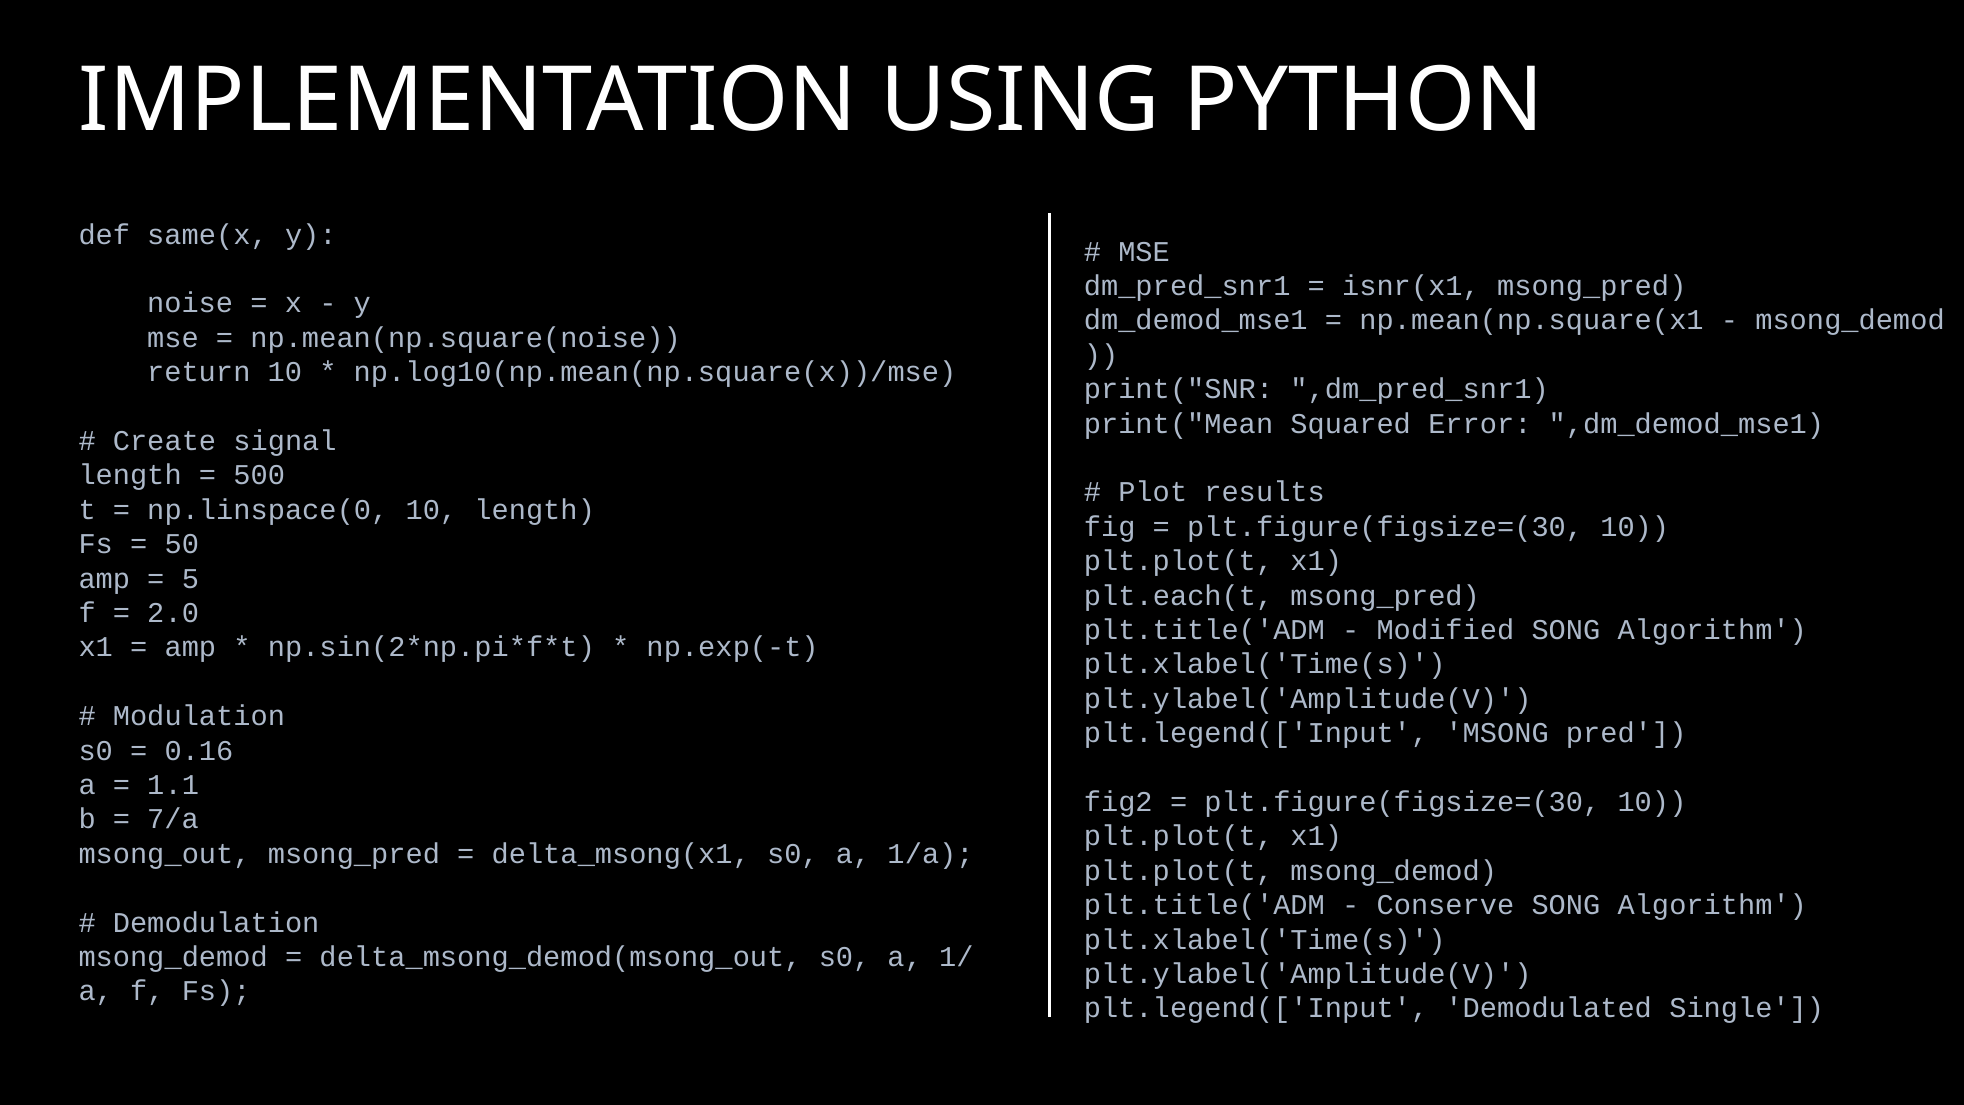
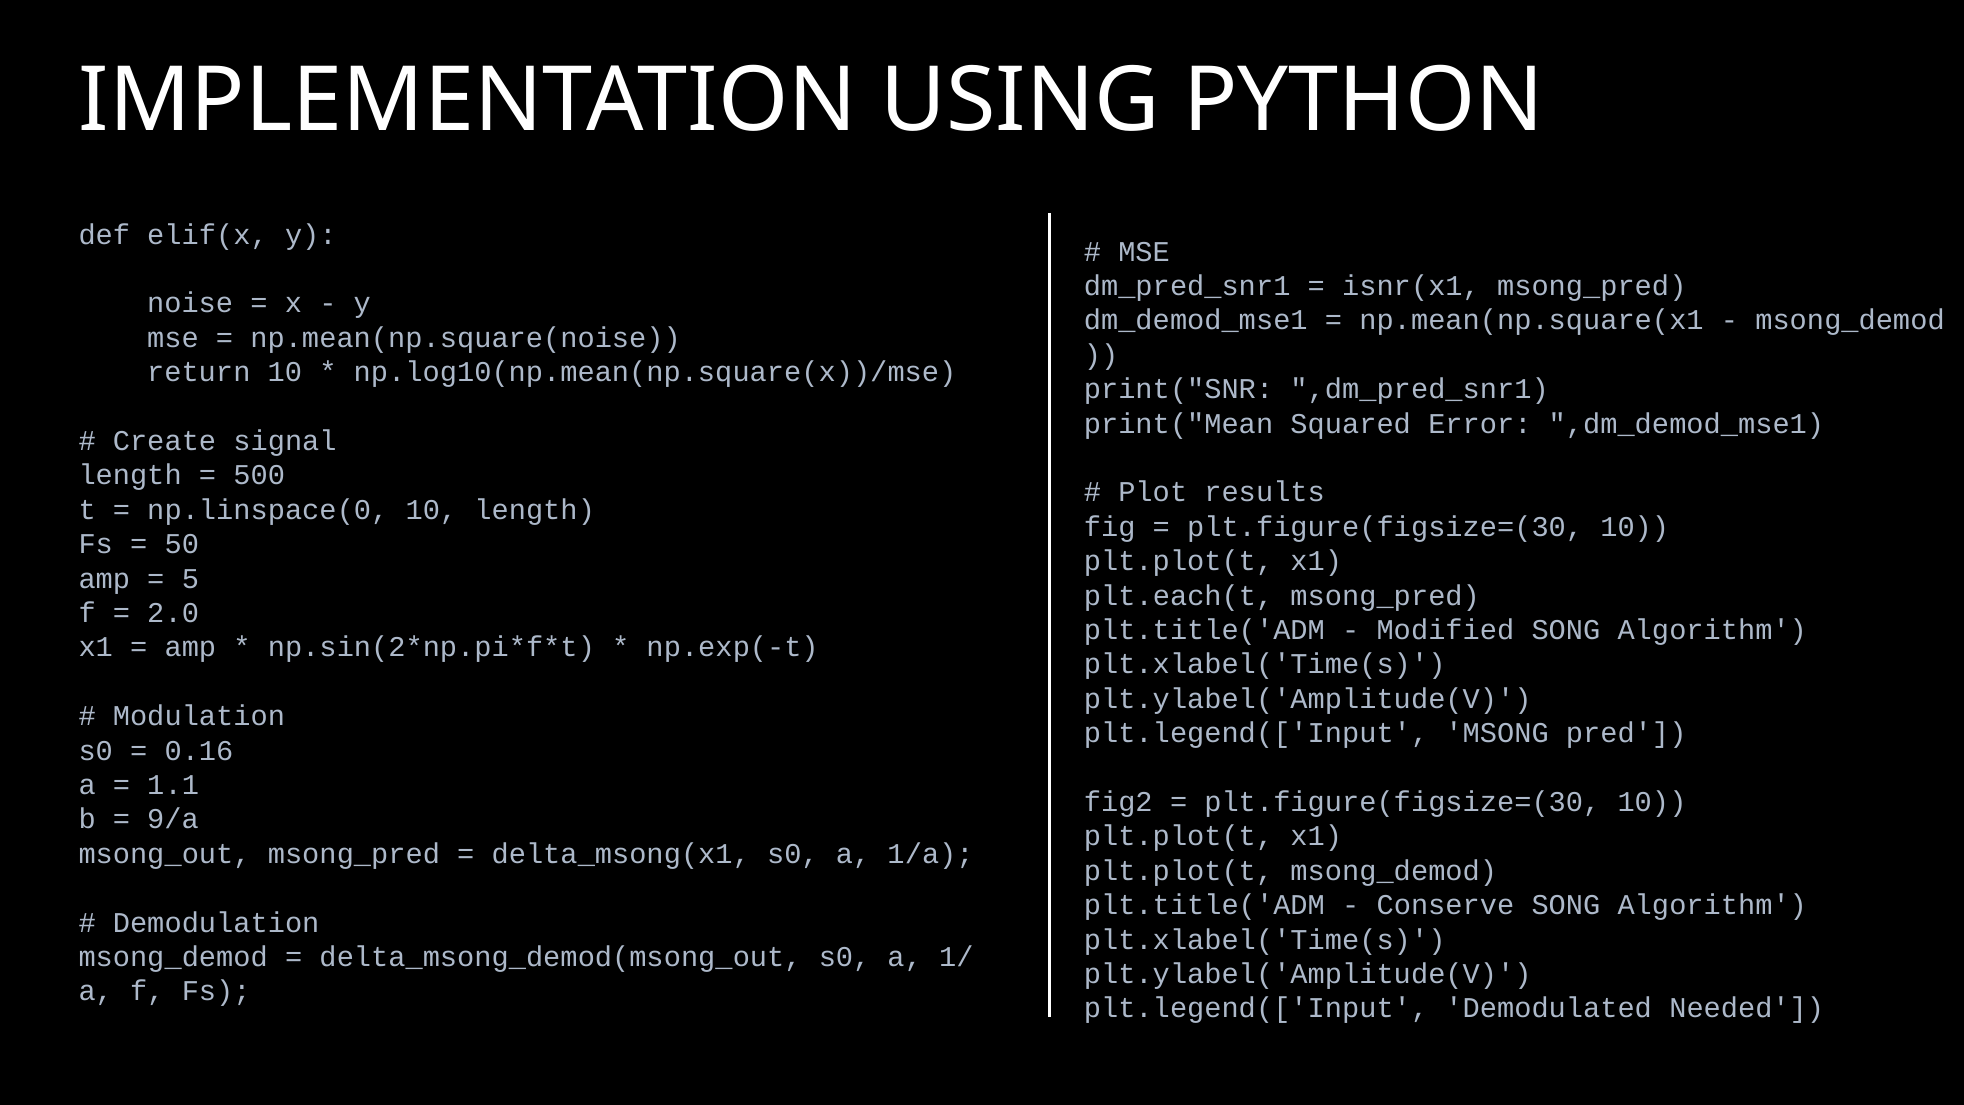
same(x: same(x -> elif(x
7/a: 7/a -> 9/a
Single: Single -> Needed
